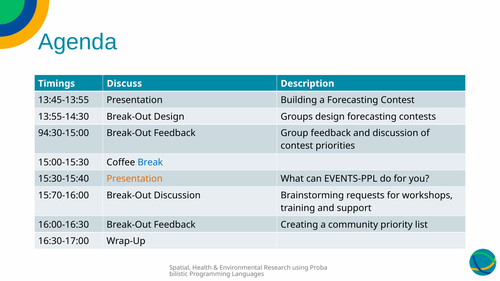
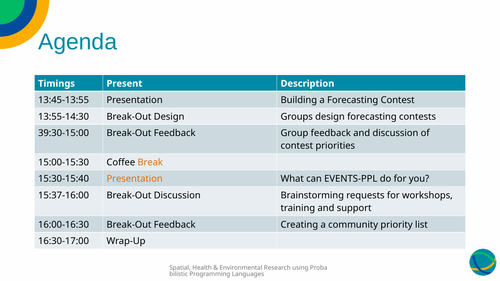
Discuss: Discuss -> Present
94:30-15:00: 94:30-15:00 -> 39:30-15:00
Break colour: blue -> orange
15:70-16:00: 15:70-16:00 -> 15:37-16:00
